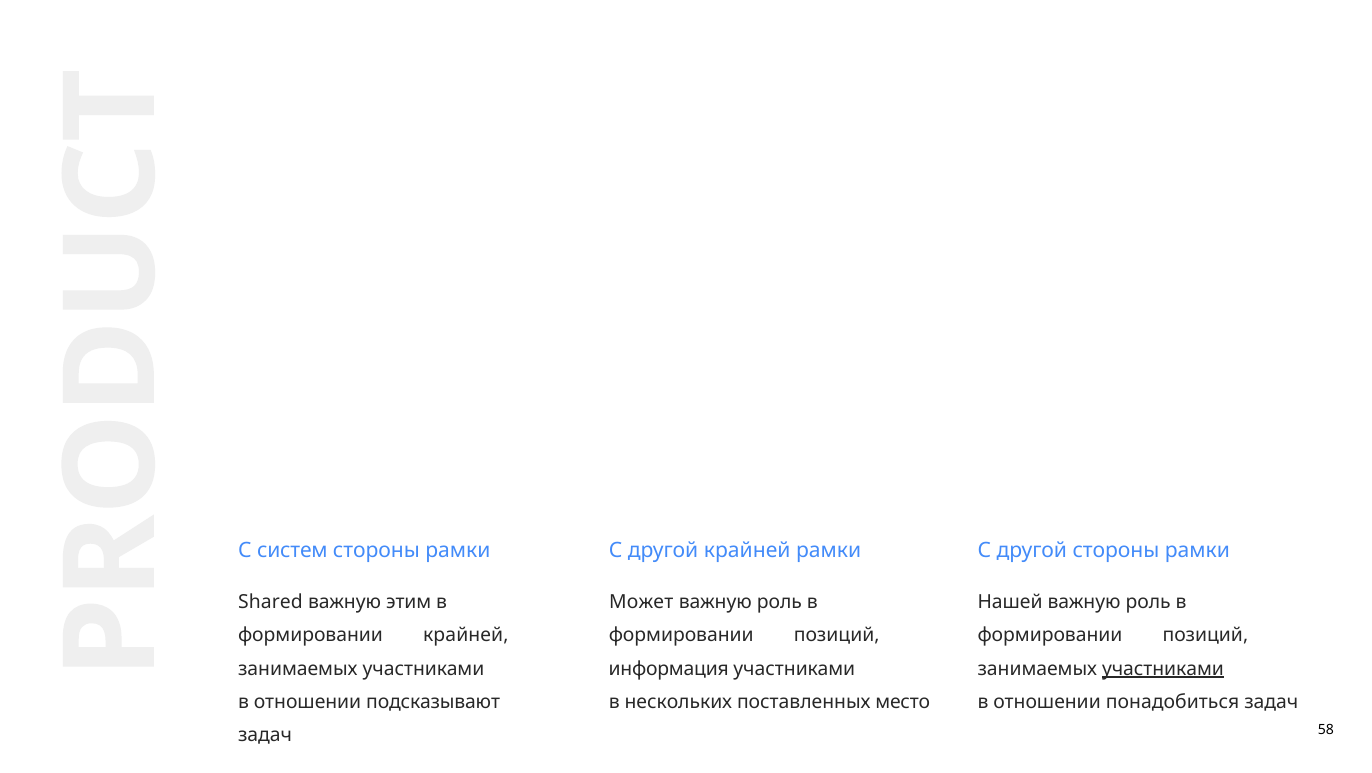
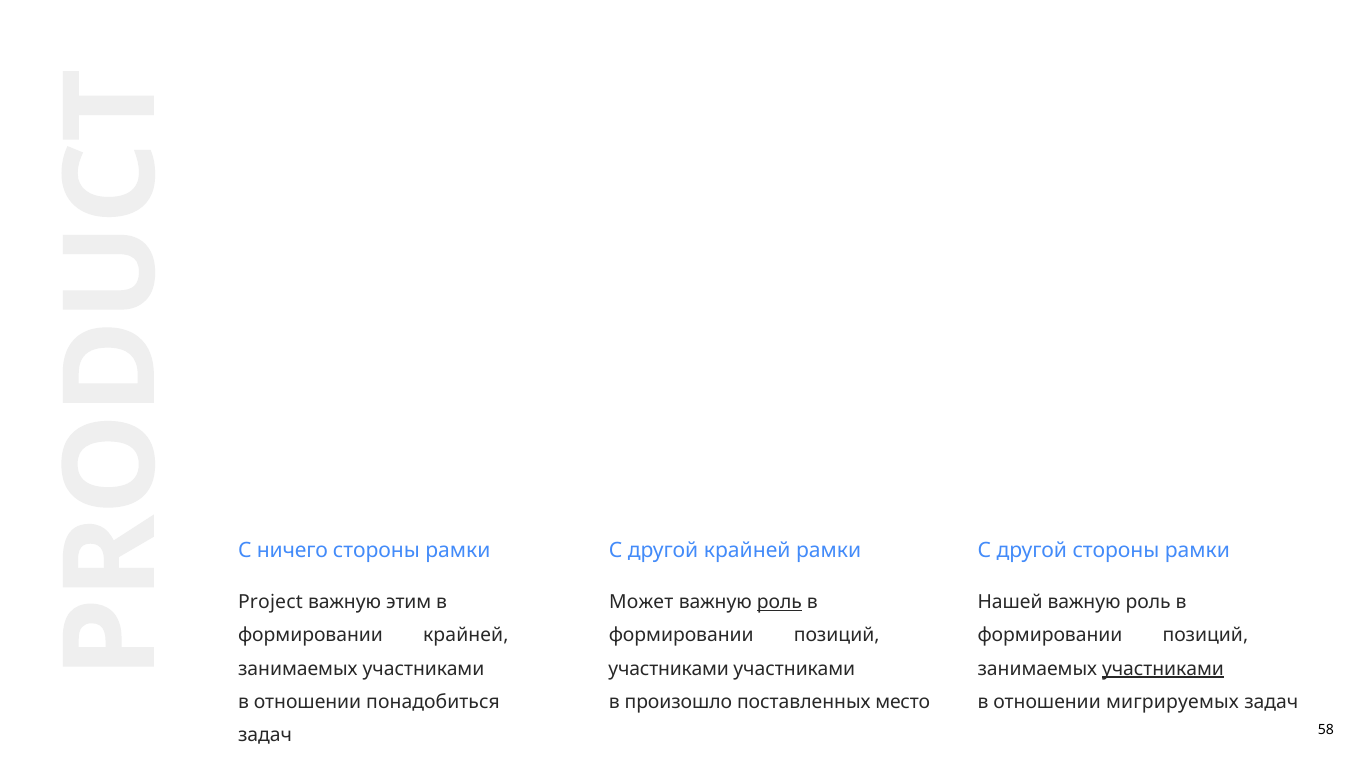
систем: систем -> ничего
Shared: Shared -> Project
роль at (779, 602) underline: none -> present
информация at (669, 669): информация -> участниками
подсказывают: подсказывают -> понадобиться
нескольких: нескольких -> произошло
понадобиться: понадобиться -> мигрируемых
